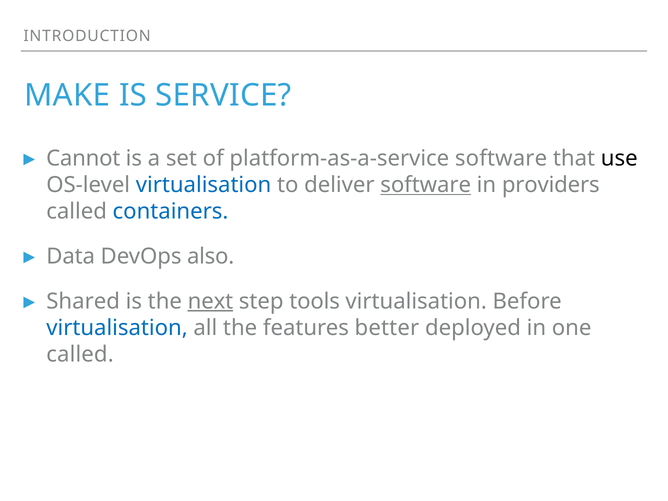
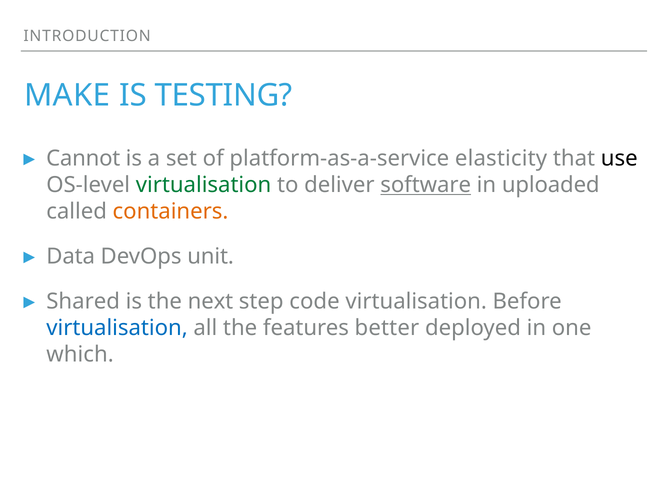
SERVICE: SERVICE -> TESTING
platform-as-a-service software: software -> elasticity
virtualisation at (204, 185) colour: blue -> green
providers: providers -> uploaded
containers colour: blue -> orange
also: also -> unit
next underline: present -> none
tools: tools -> code
called at (80, 355): called -> which
